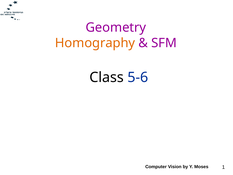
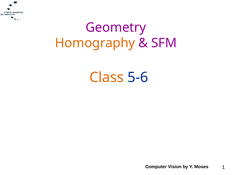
Class colour: black -> orange
